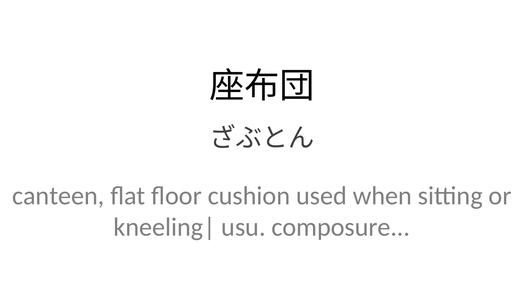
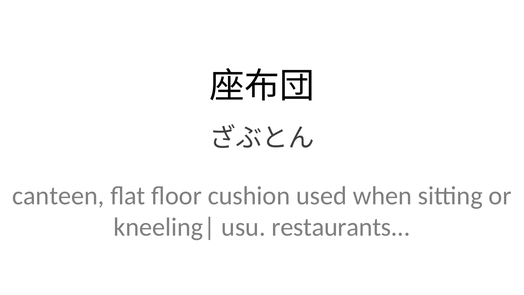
composure: composure -> restaurants
